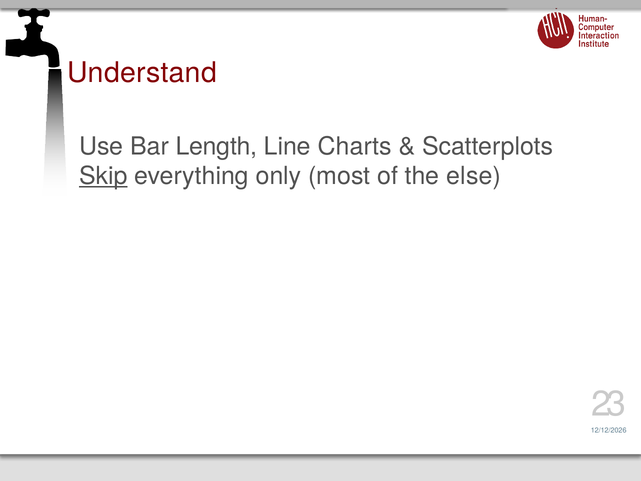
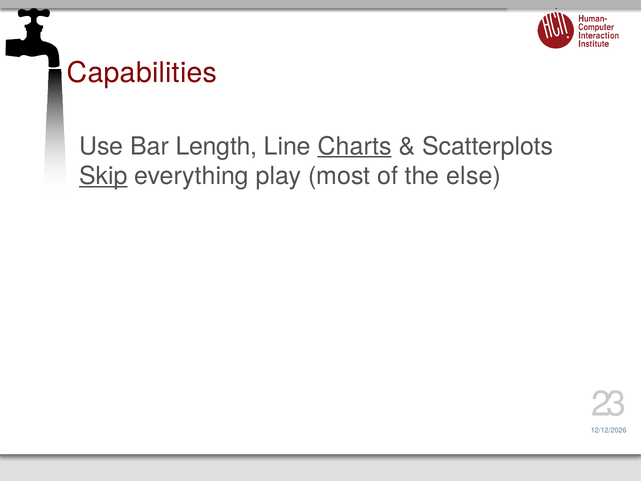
Understand: Understand -> Capabilities
Charts underline: none -> present
only: only -> play
